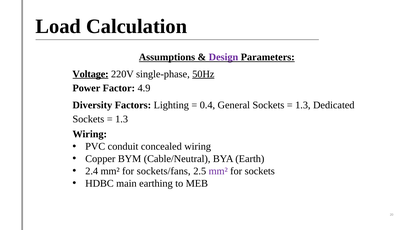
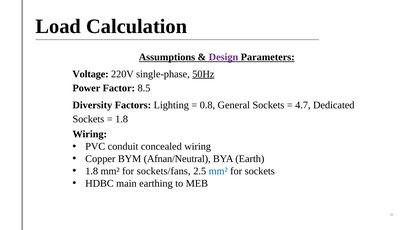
Voltage underline: present -> none
4.9: 4.9 -> 8.5
0.4: 0.4 -> 0.8
1.3 at (303, 105): 1.3 -> 4.7
1.3 at (122, 119): 1.3 -> 1.8
Cable/Neutral: Cable/Neutral -> Afnan/Neutral
2.4 at (92, 171): 2.4 -> 1.8
mm² at (218, 171) colour: purple -> blue
